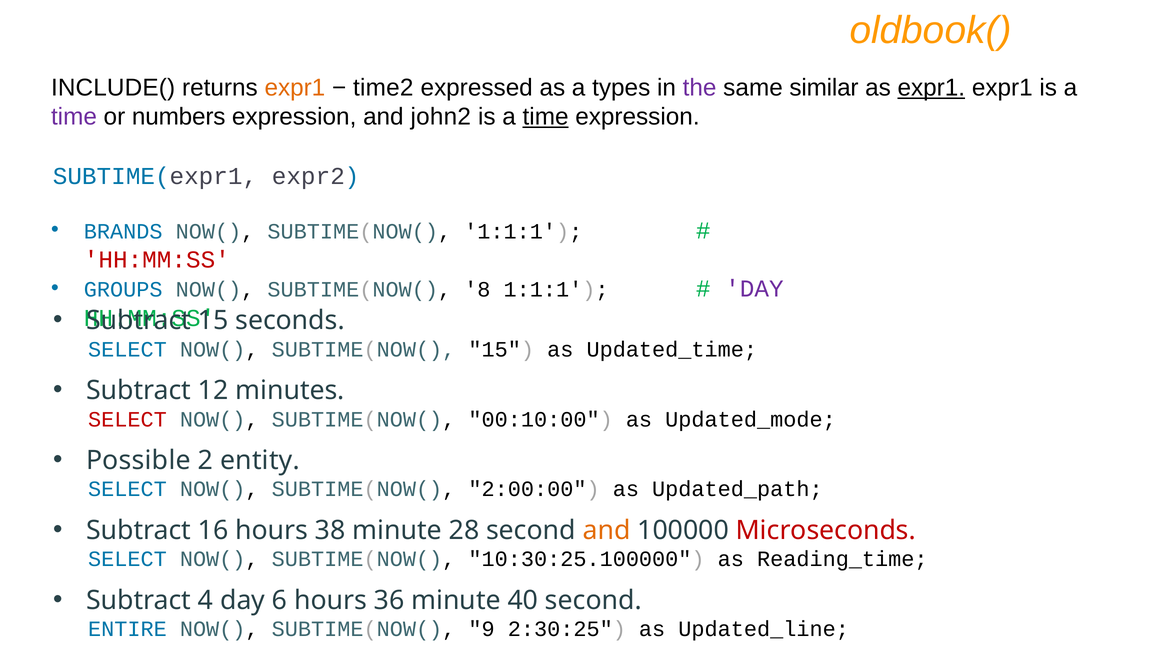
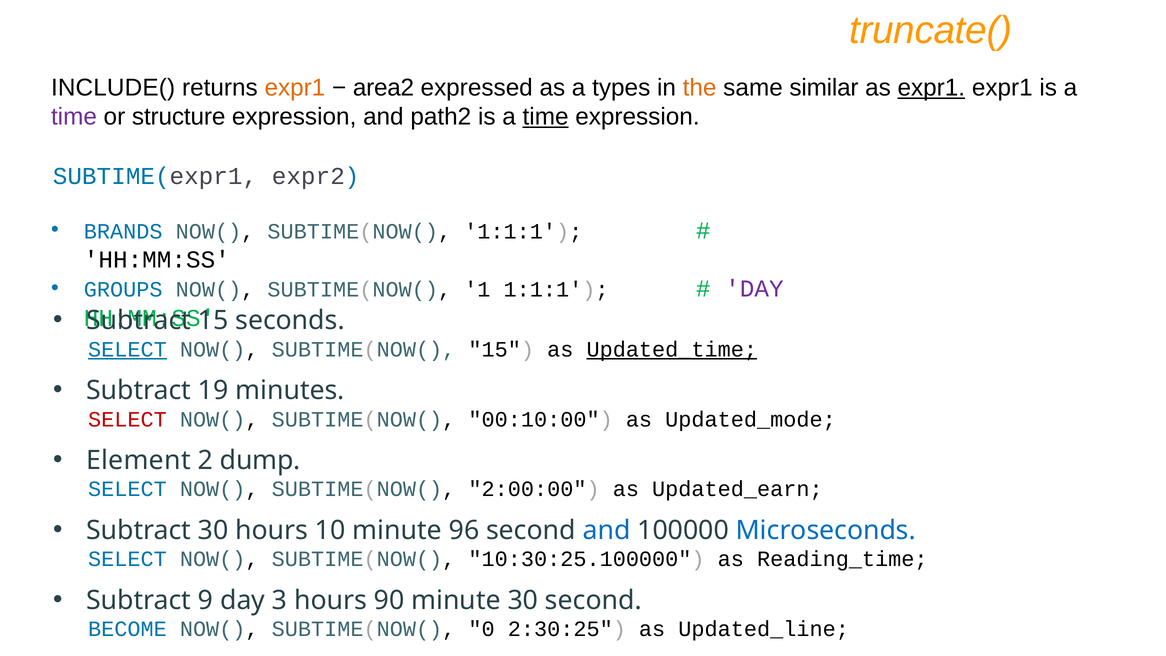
oldbook(: oldbook( -> truncate(
time2: time2 -> area2
the colour: purple -> orange
numbers: numbers -> structure
john2: john2 -> path2
HH:MM:SS at (157, 260) colour: red -> black
8: 8 -> 1
SELECT at (127, 349) underline: none -> present
Updated_time underline: none -> present
12: 12 -> 19
Possible: Possible -> Element
entity: entity -> dump
Updated_path: Updated_path -> Updated_earn
Subtract 16: 16 -> 30
38: 38 -> 10
28: 28 -> 96
and at (607, 530) colour: orange -> blue
Microseconds colour: red -> blue
4: 4 -> 9
6: 6 -> 3
36: 36 -> 90
minute 40: 40 -> 30
ENTIRE: ENTIRE -> BECOME
9: 9 -> 0
